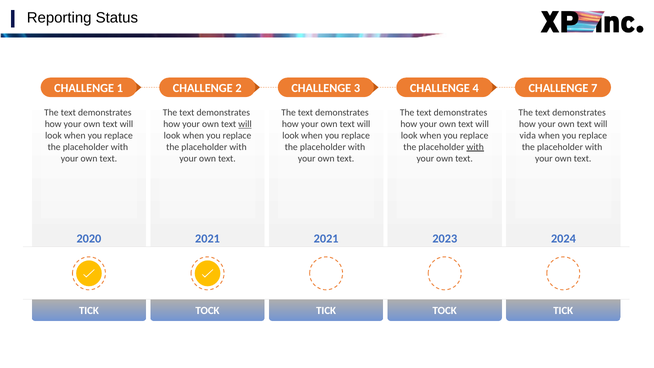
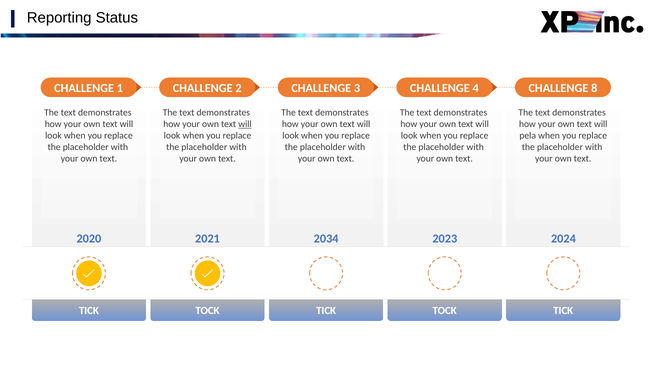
7: 7 -> 8
vida: vida -> pela
with at (475, 147) underline: present -> none
2021 at (326, 239): 2021 -> 2034
